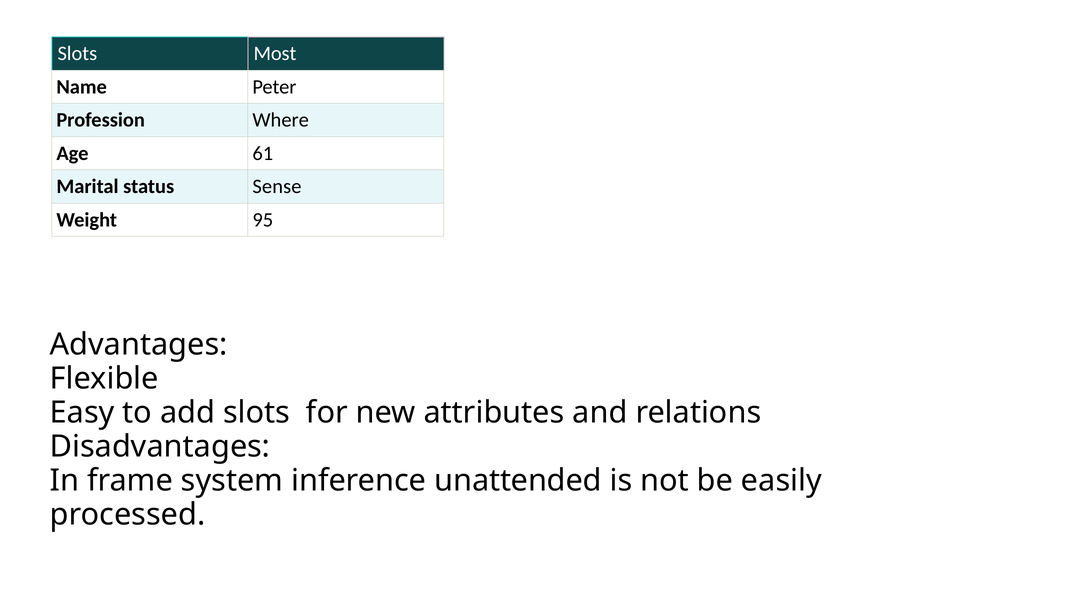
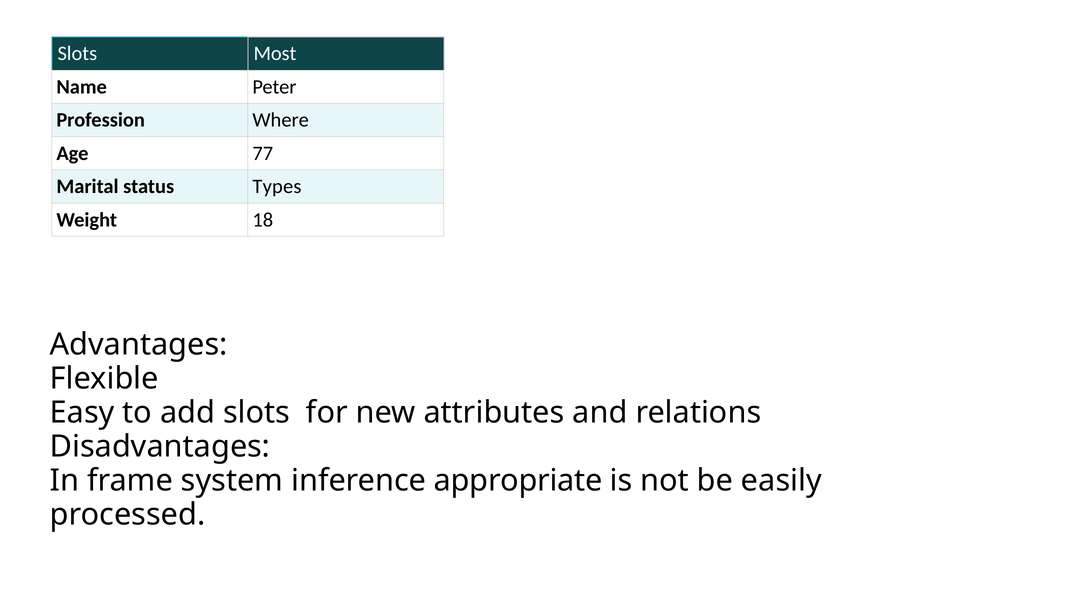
61: 61 -> 77
Sense: Sense -> Types
95: 95 -> 18
unattended: unattended -> appropriate
